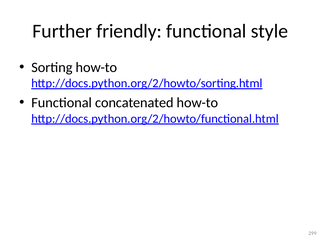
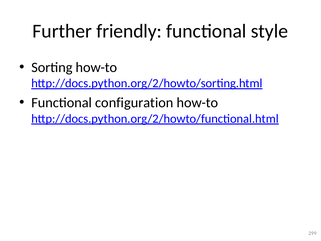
concatenated: concatenated -> configuration
